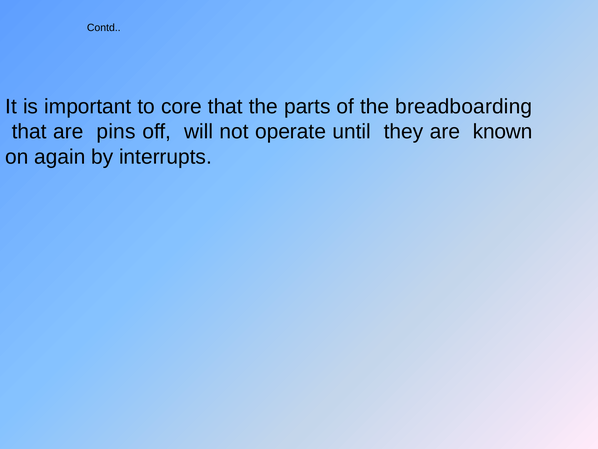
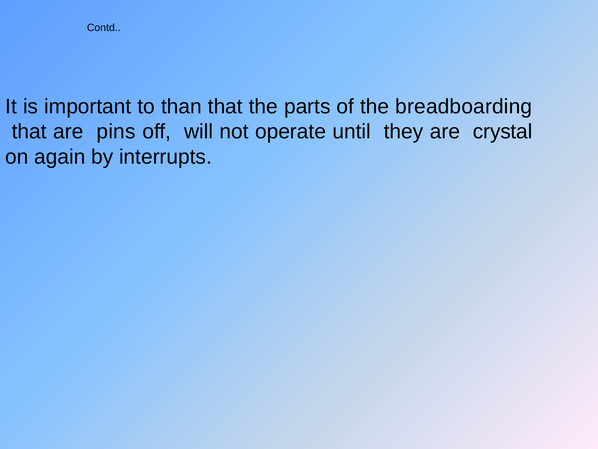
core: core -> than
known: known -> crystal
